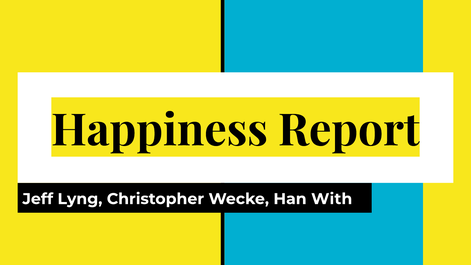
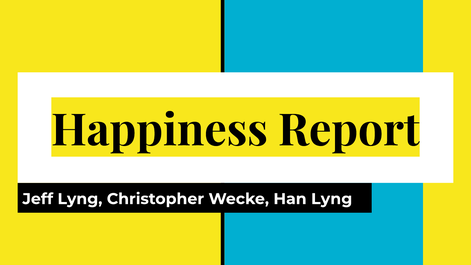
Han With: With -> Lyng
